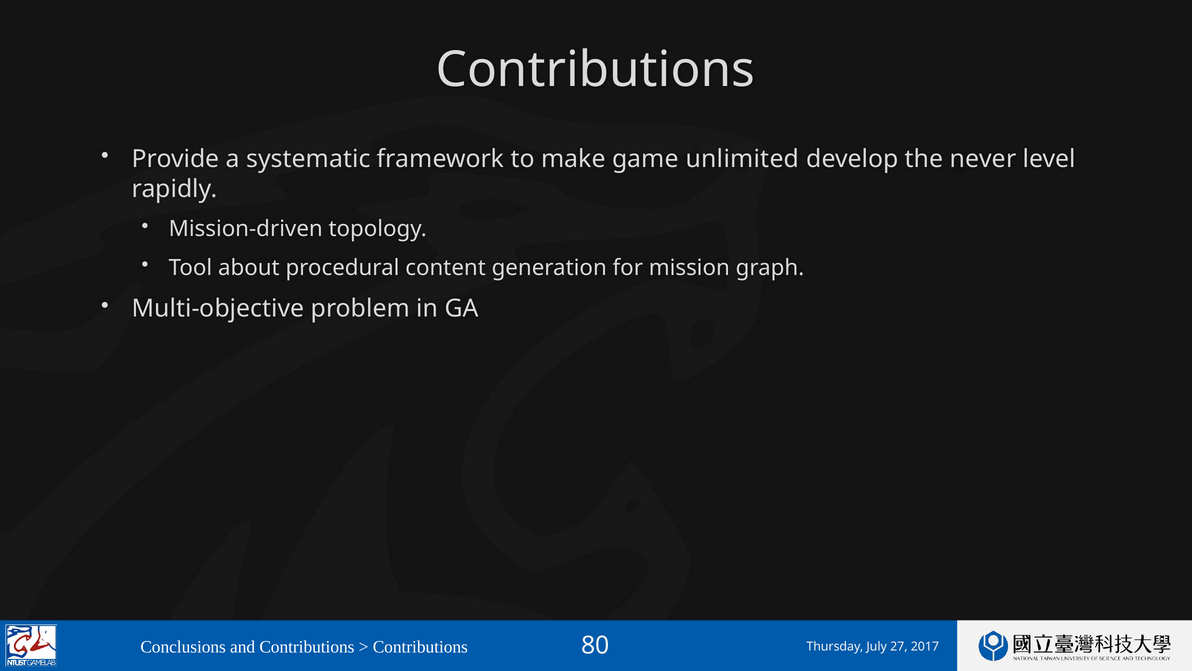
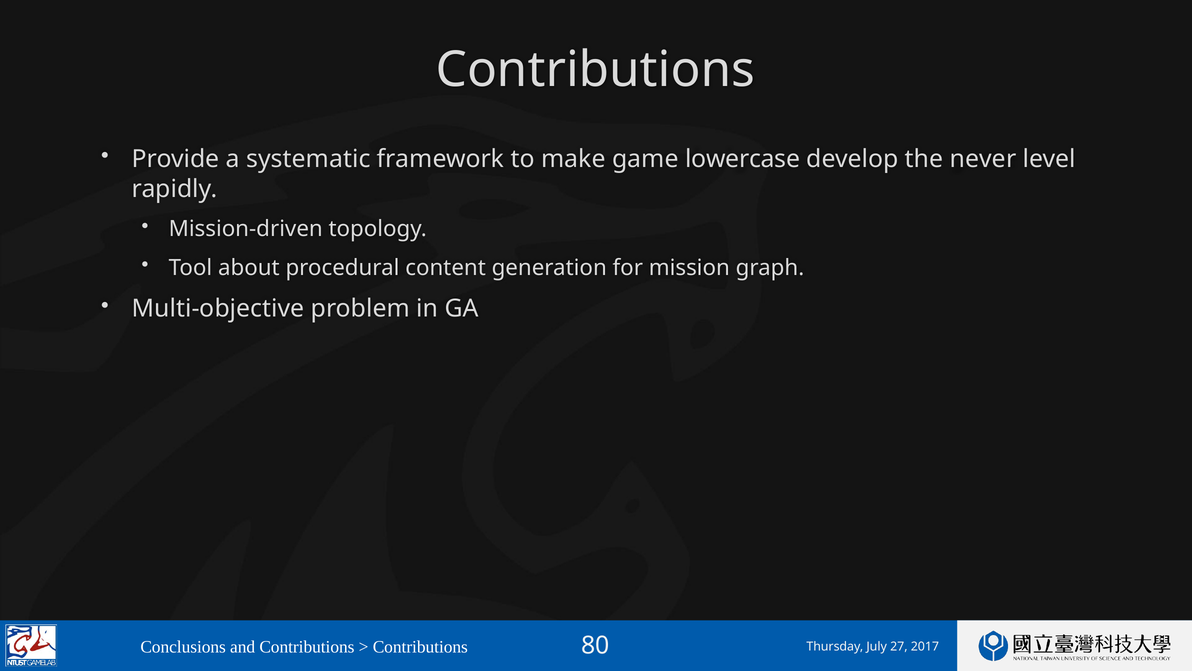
unlimited: unlimited -> lowercase
